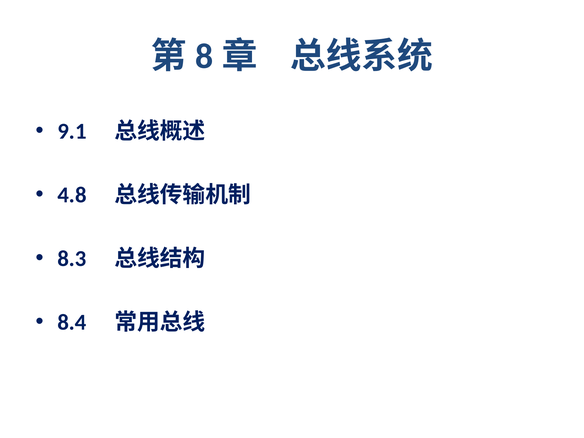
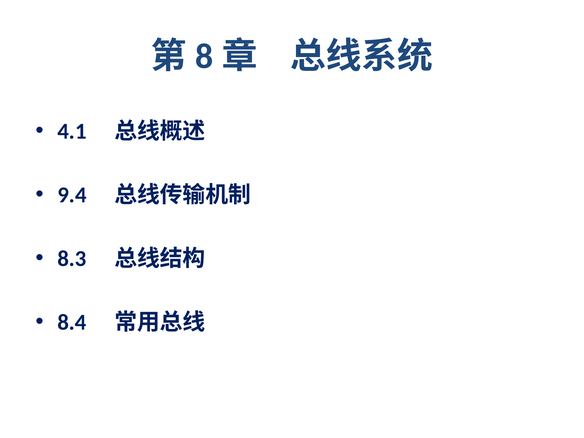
9.1: 9.1 -> 4.1
4.8: 4.8 -> 9.4
